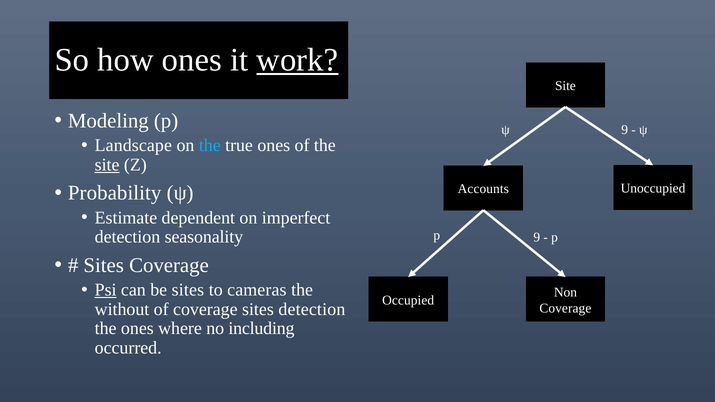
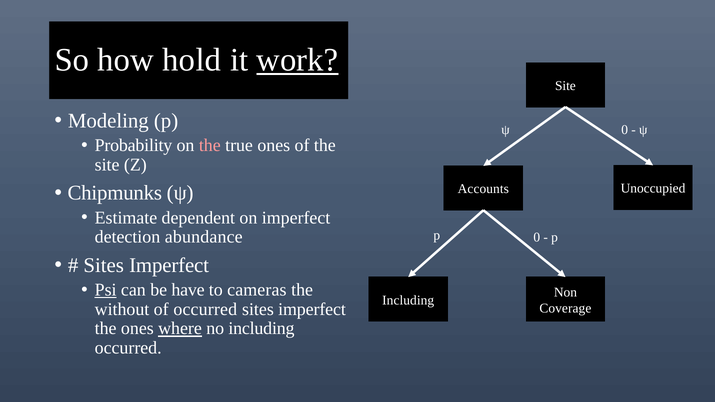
how ones: ones -> hold
ψ 9: 9 -> 0
Landscape: Landscape -> Probability
the at (210, 146) colour: light blue -> pink
site at (107, 165) underline: present -> none
Probability: Probability -> Chipmunks
seasonality: seasonality -> abundance
p 9: 9 -> 0
Coverage at (169, 265): Coverage -> Imperfect
be sites: sites -> have
Occupied at (408, 300): Occupied -> Including
of coverage: coverage -> occurred
detection at (312, 309): detection -> imperfect
where underline: none -> present
